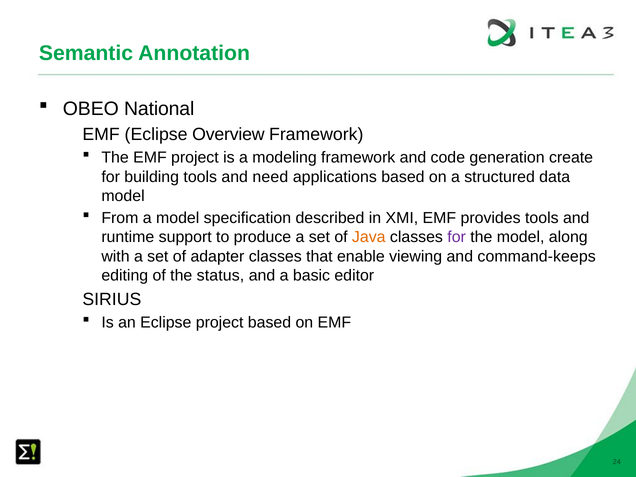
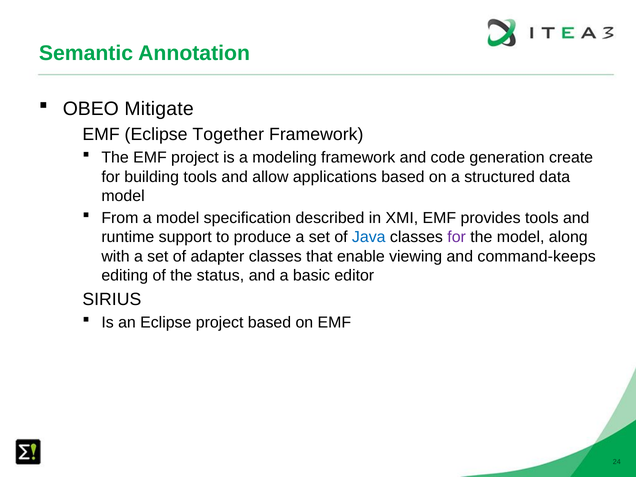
National: National -> Mitigate
Overview: Overview -> Together
need: need -> allow
Java colour: orange -> blue
